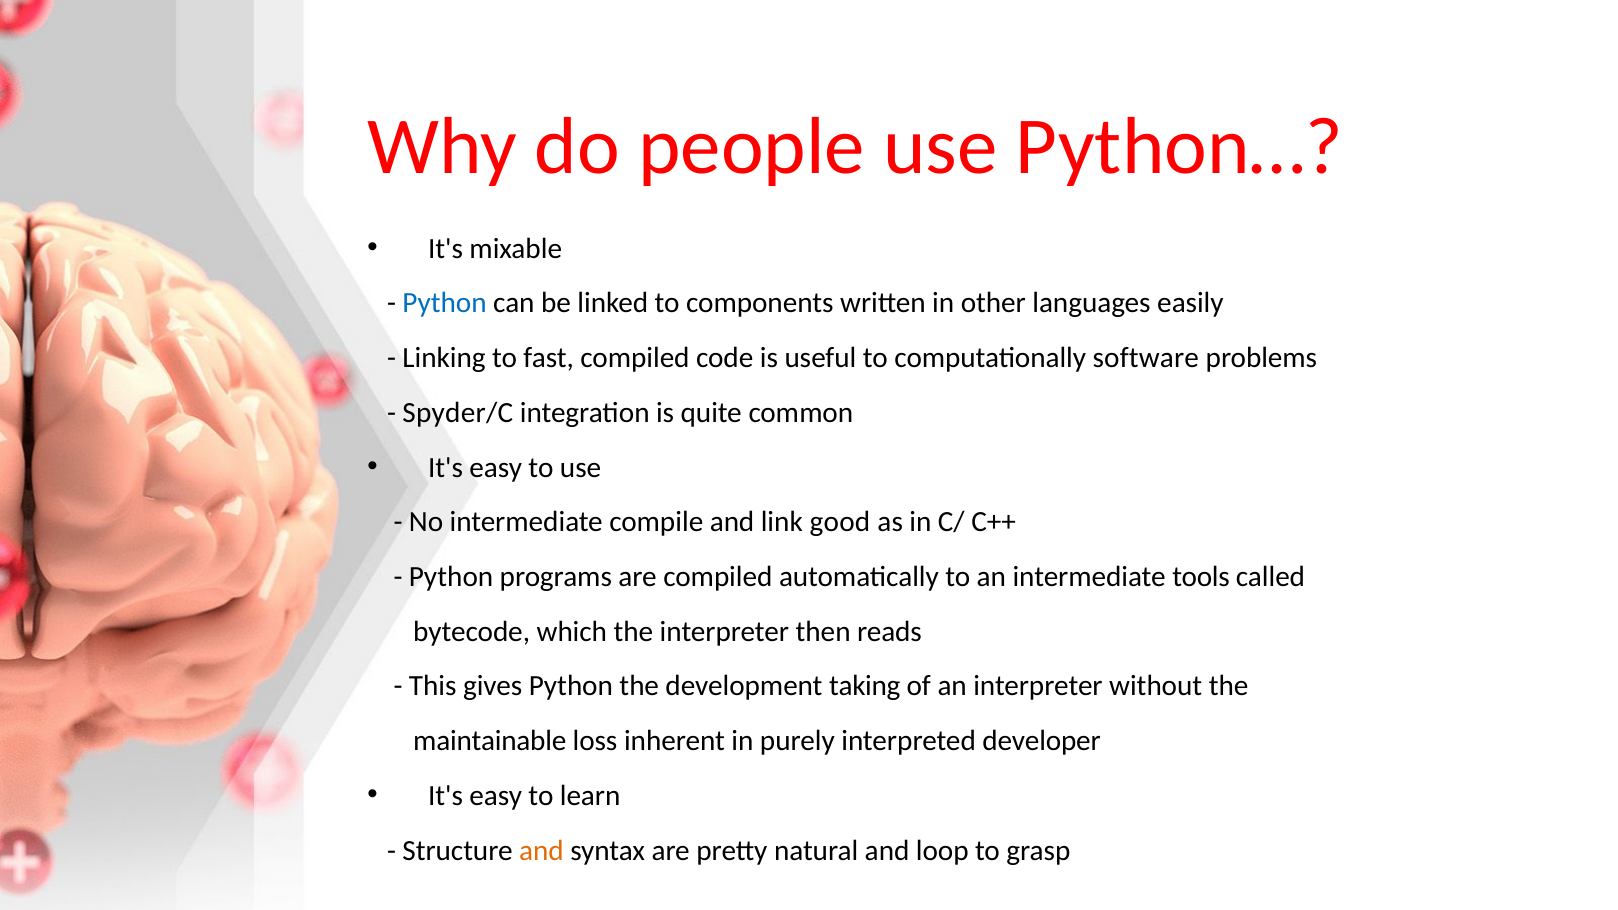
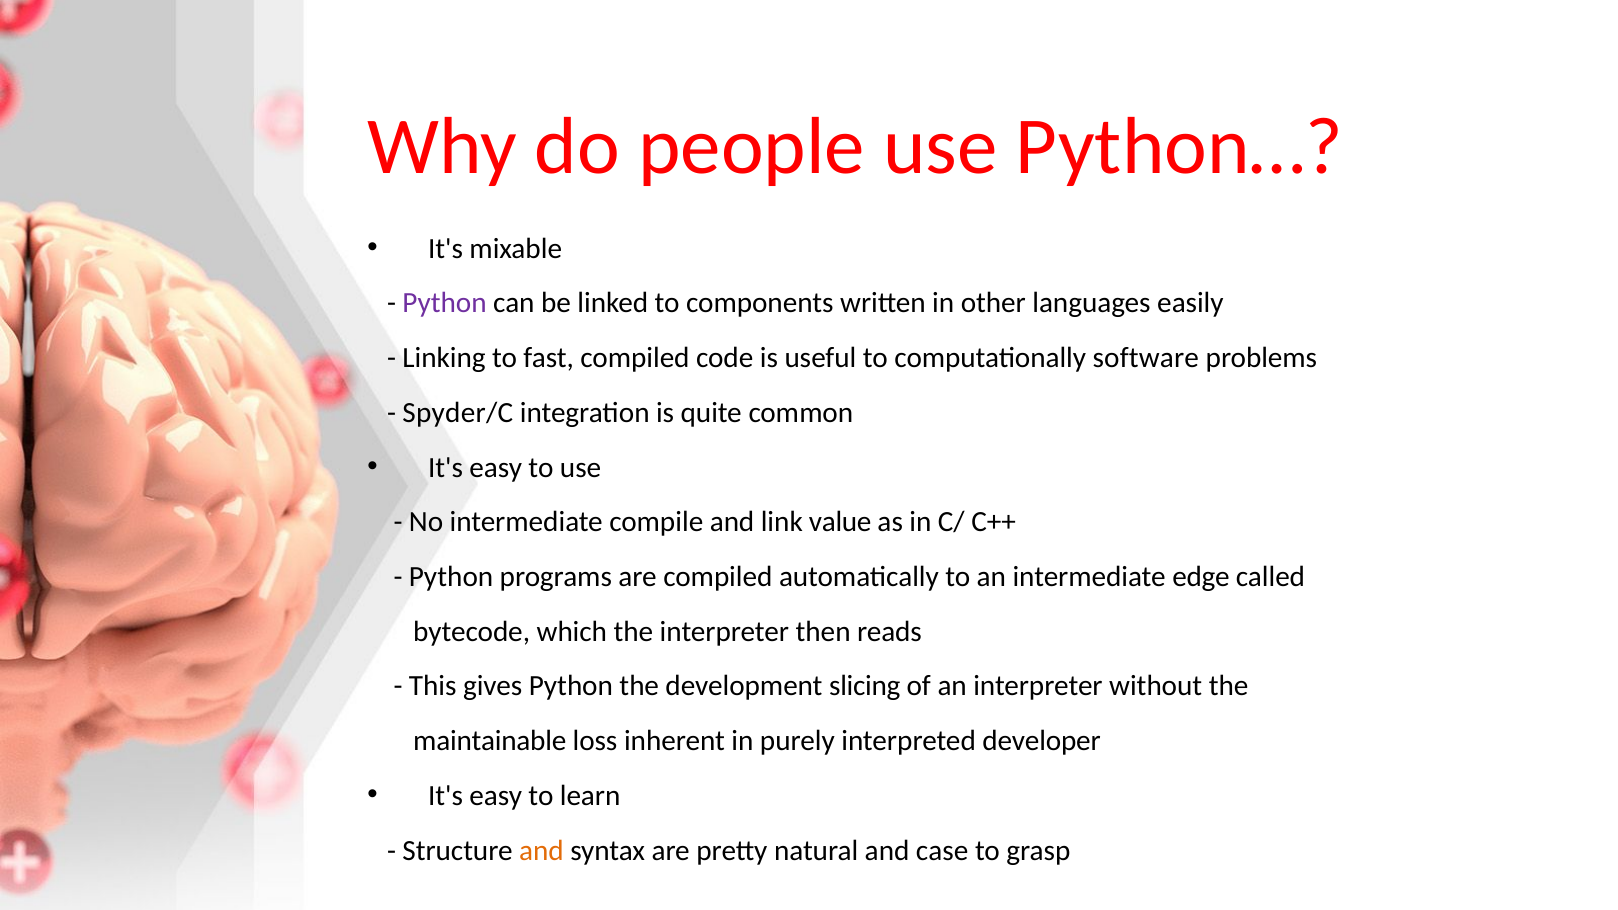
Python at (445, 303) colour: blue -> purple
good: good -> value
tools: tools -> edge
taking: taking -> slicing
loop: loop -> case
